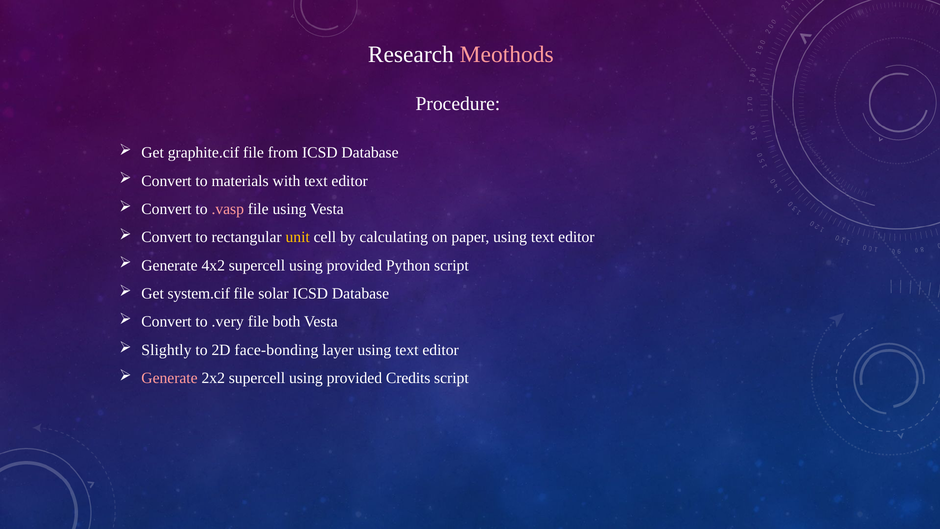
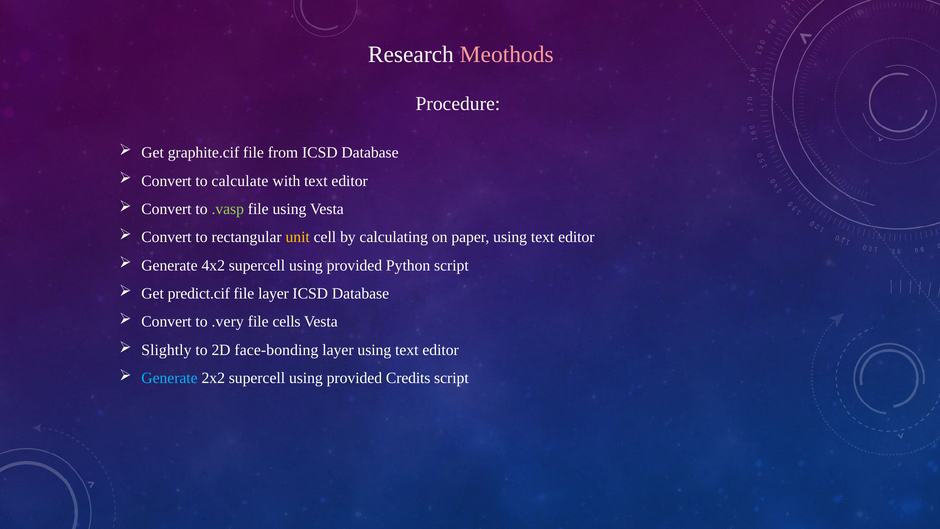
materials: materials -> calculate
.vasp colour: pink -> light green
system.cif: system.cif -> predict.cif
file solar: solar -> layer
both: both -> cells
Generate at (169, 378) colour: pink -> light blue
